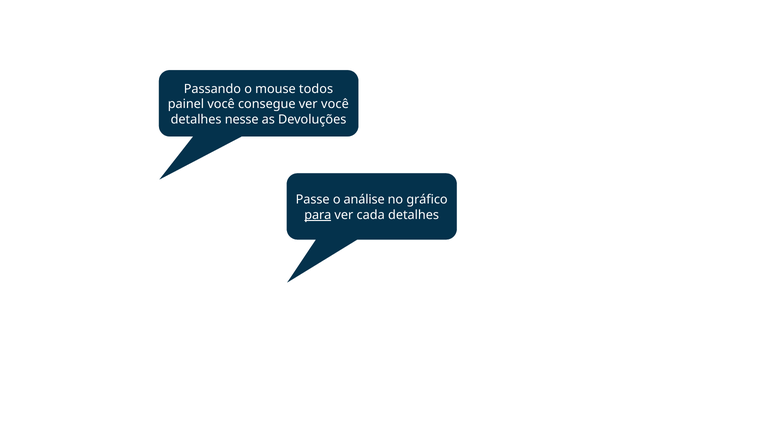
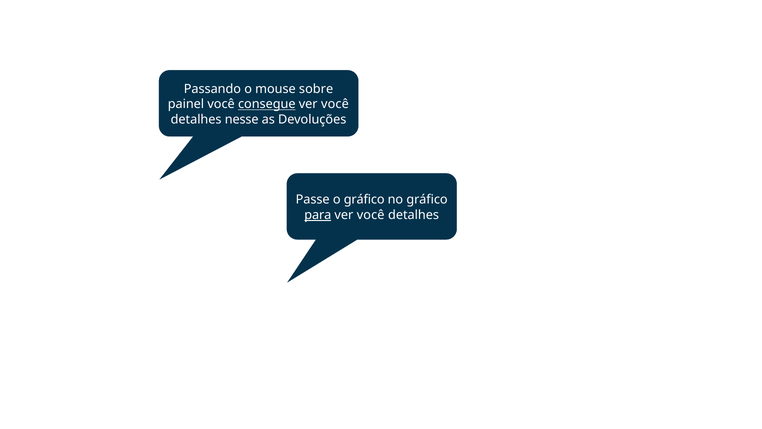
todos: todos -> sobre
consegue underline: none -> present
o análise: análise -> gráfico
cada at (371, 215): cada -> você
